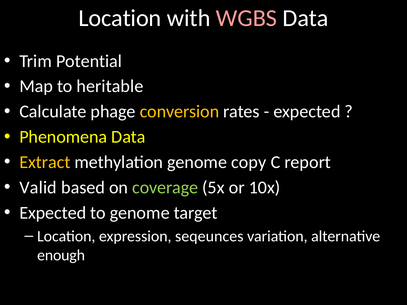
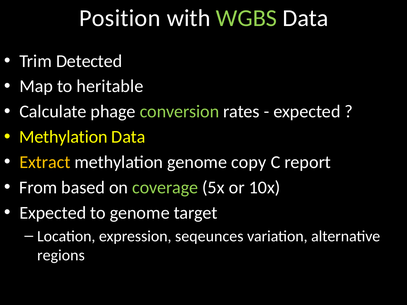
Location at (120, 18): Location -> Position
WGBS colour: pink -> light green
Potential: Potential -> Detected
conversion colour: yellow -> light green
Phenomena at (63, 137): Phenomena -> Methylation
Valid: Valid -> From
enough: enough -> regions
